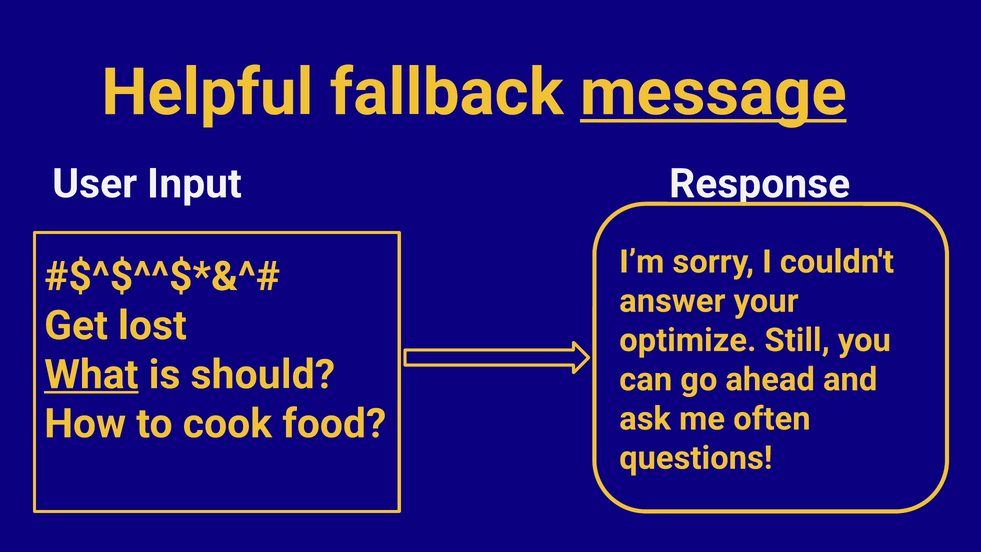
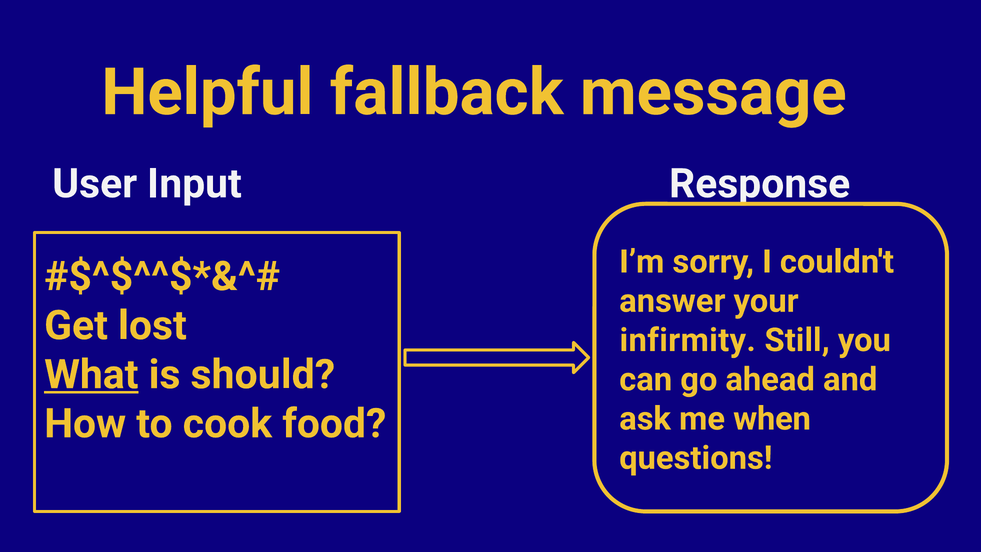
message underline: present -> none
optimize: optimize -> infirmity
often: often -> when
